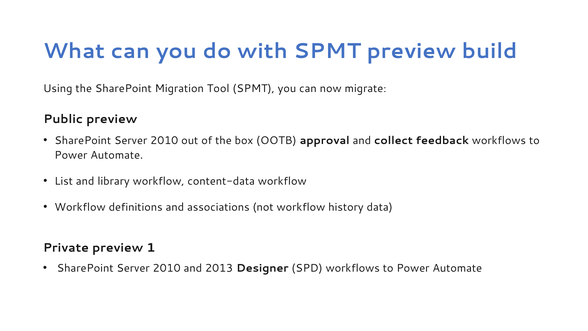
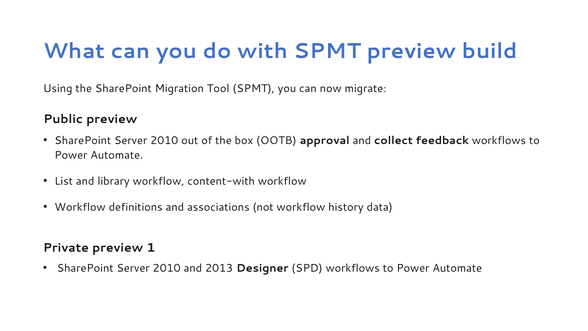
content-data: content-data -> content-with
